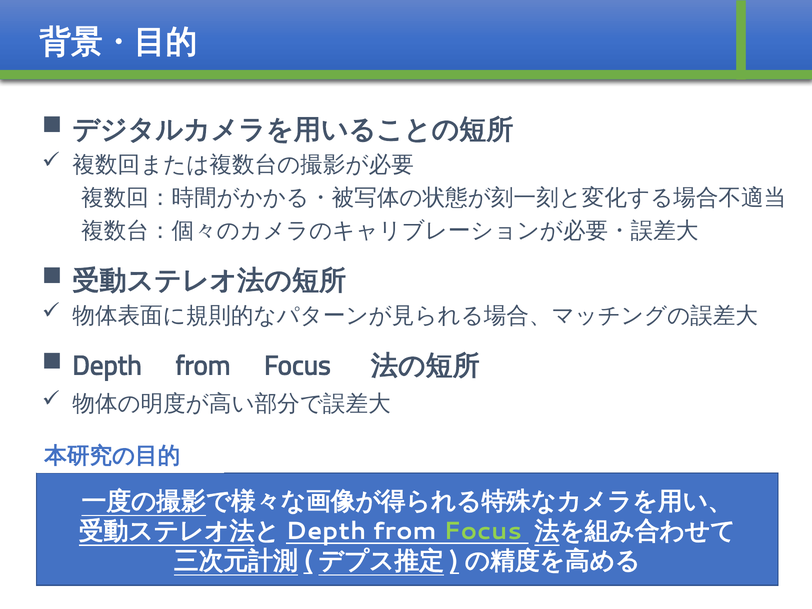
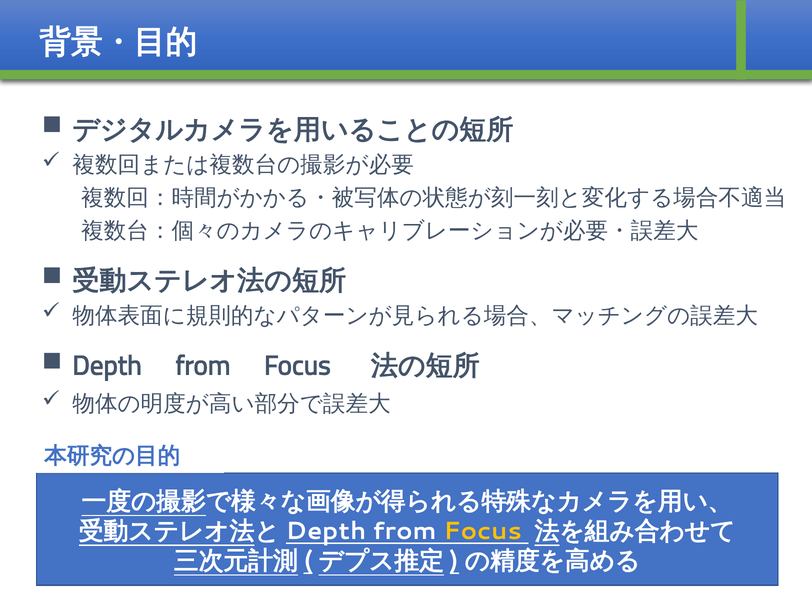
Focus at (483, 531) colour: light green -> yellow
